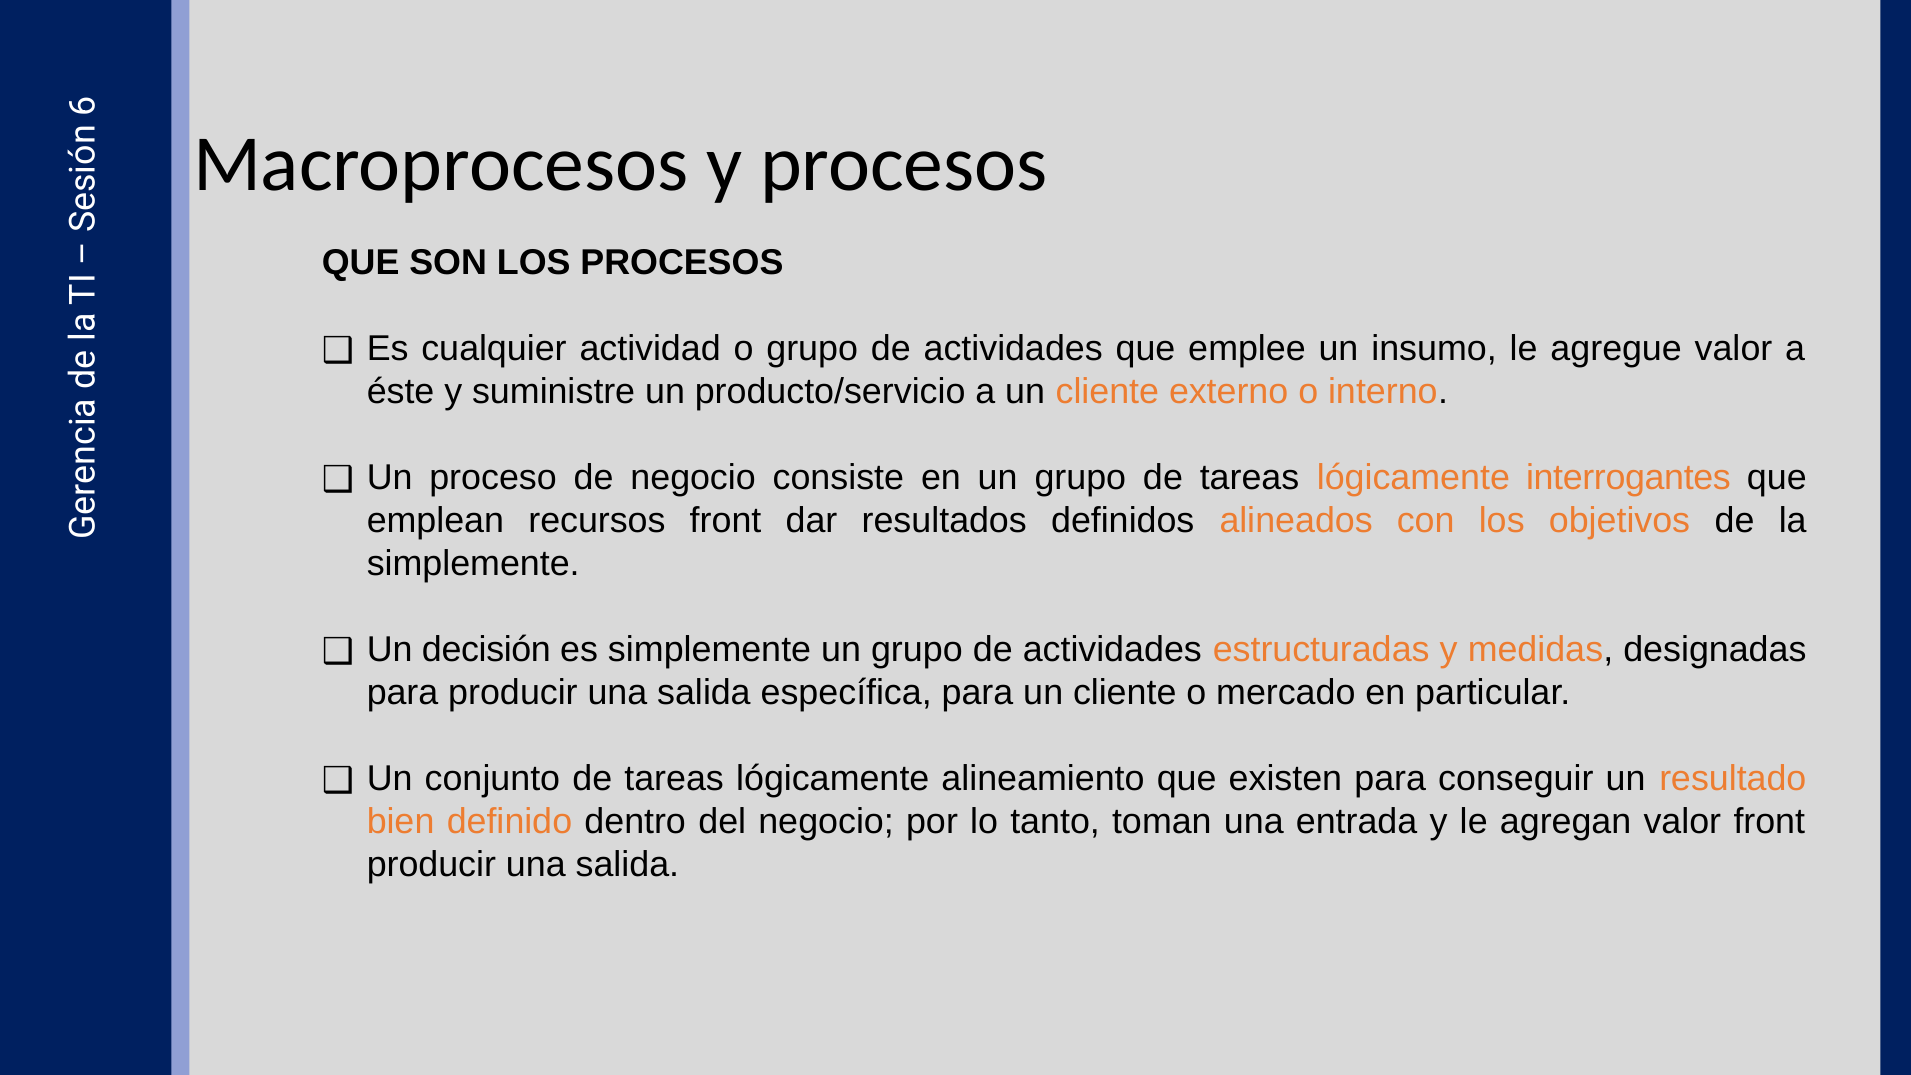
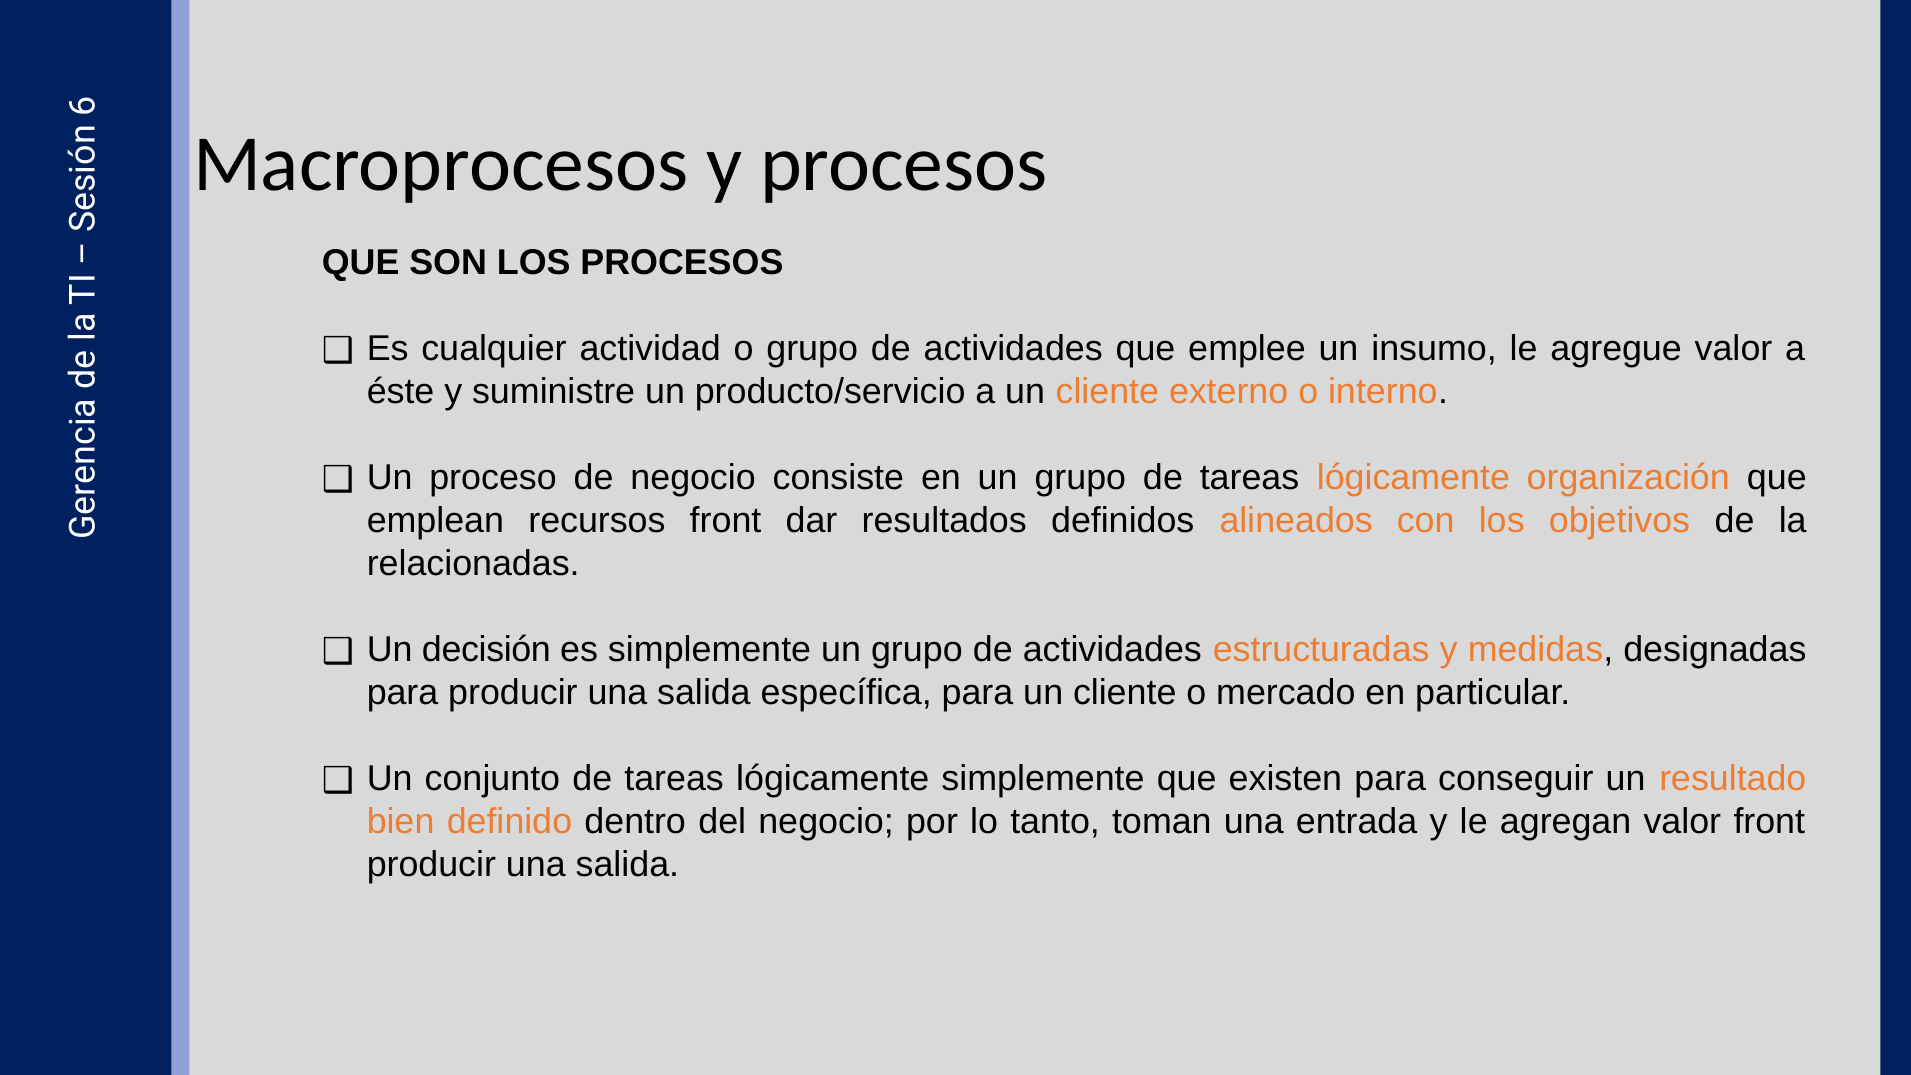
interrogantes: interrogantes -> organización
simplemente at (473, 564): simplemente -> relacionadas
lógicamente alineamiento: alineamiento -> simplemente
